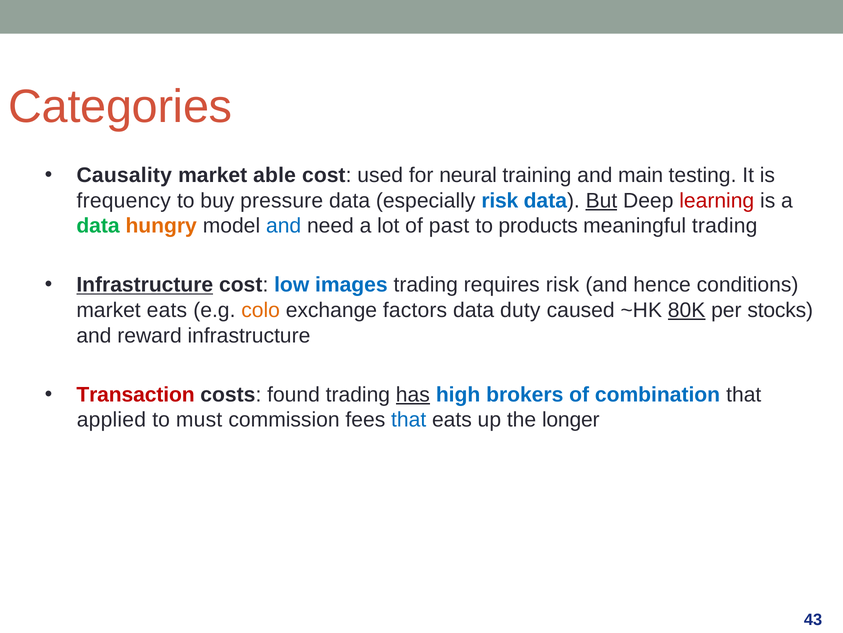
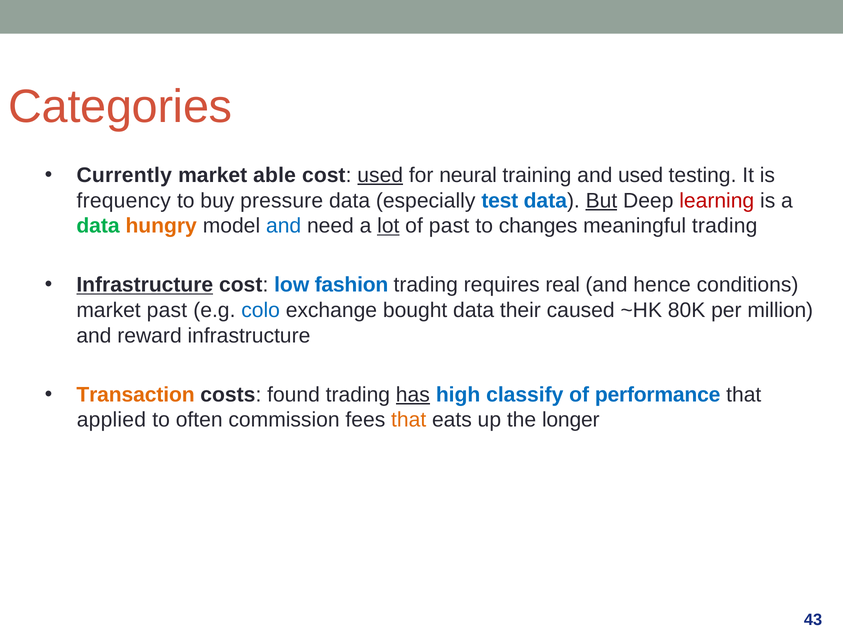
Causality: Causality -> Currently
used at (380, 175) underline: none -> present
and main: main -> used
especially risk: risk -> test
lot underline: none -> present
products: products -> changes
images: images -> fashion
requires risk: risk -> real
market eats: eats -> past
colo colour: orange -> blue
factors: factors -> bought
duty: duty -> their
80K underline: present -> none
stocks: stocks -> million
Transaction colour: red -> orange
brokers: brokers -> classify
combination: combination -> performance
must: must -> often
that at (409, 420) colour: blue -> orange
